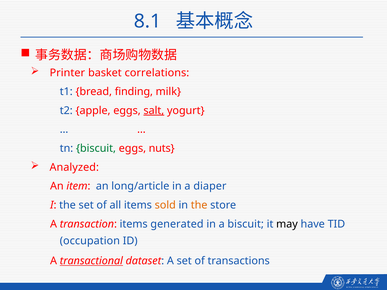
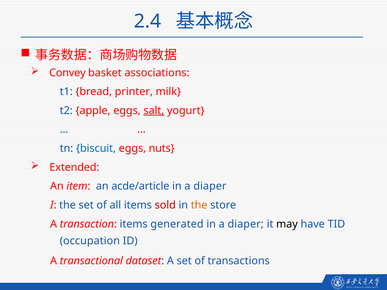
8.1: 8.1 -> 2.4
Printer: Printer -> Convey
correlations: correlations -> associations
finding: finding -> printer
biscuit at (96, 148) colour: green -> blue
Analyzed: Analyzed -> Extended
long/article: long/article -> acde/article
sold colour: orange -> red
biscuit at (246, 224): biscuit -> diaper
transactional underline: present -> none
